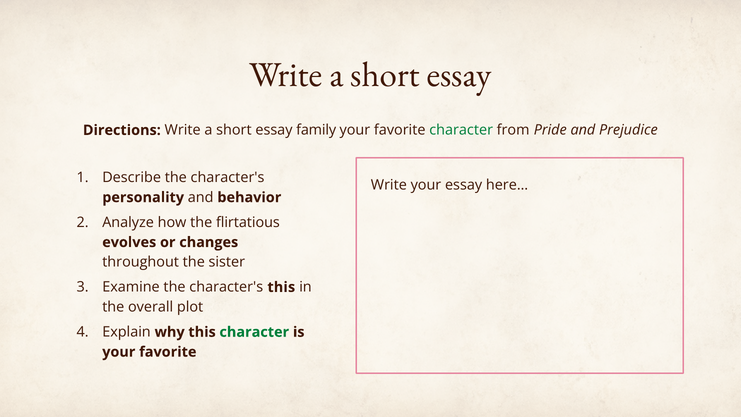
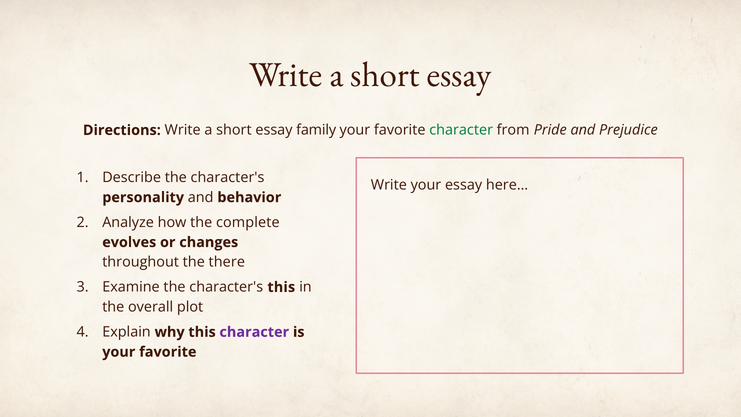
flirtatious: flirtatious -> complete
sister: sister -> there
character at (254, 332) colour: green -> purple
